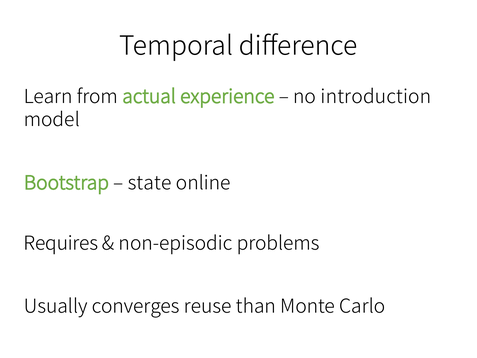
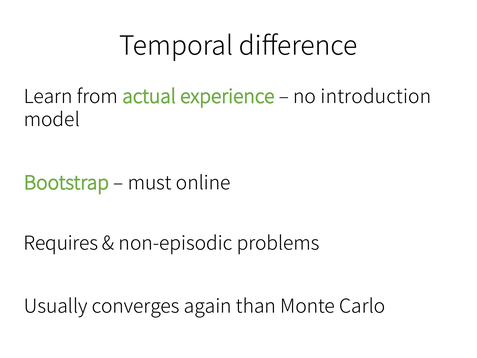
state: state -> must
reuse: reuse -> again
